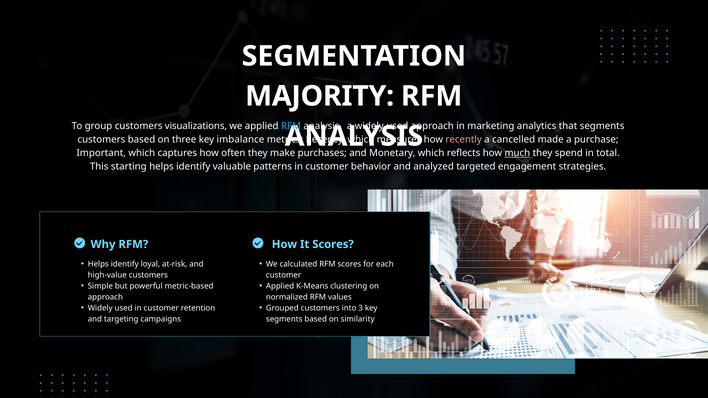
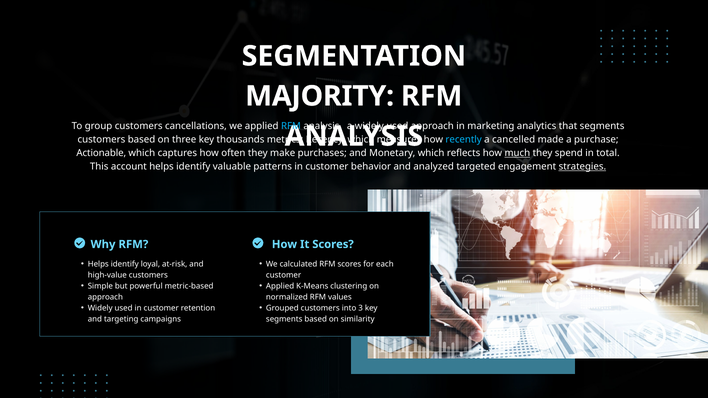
visualizations: visualizations -> cancellations
imbalance: imbalance -> thousands
recently colour: pink -> light blue
Important: Important -> Actionable
starting: starting -> account
strategies underline: none -> present
